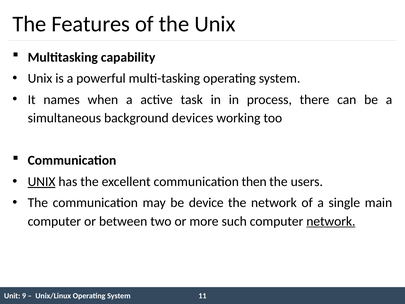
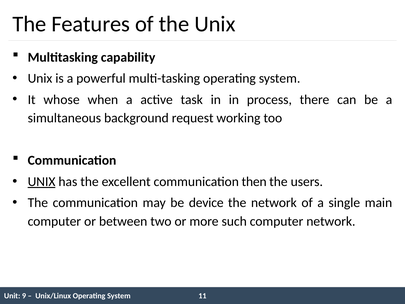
names: names -> whose
devices: devices -> request
network at (331, 221) underline: present -> none
